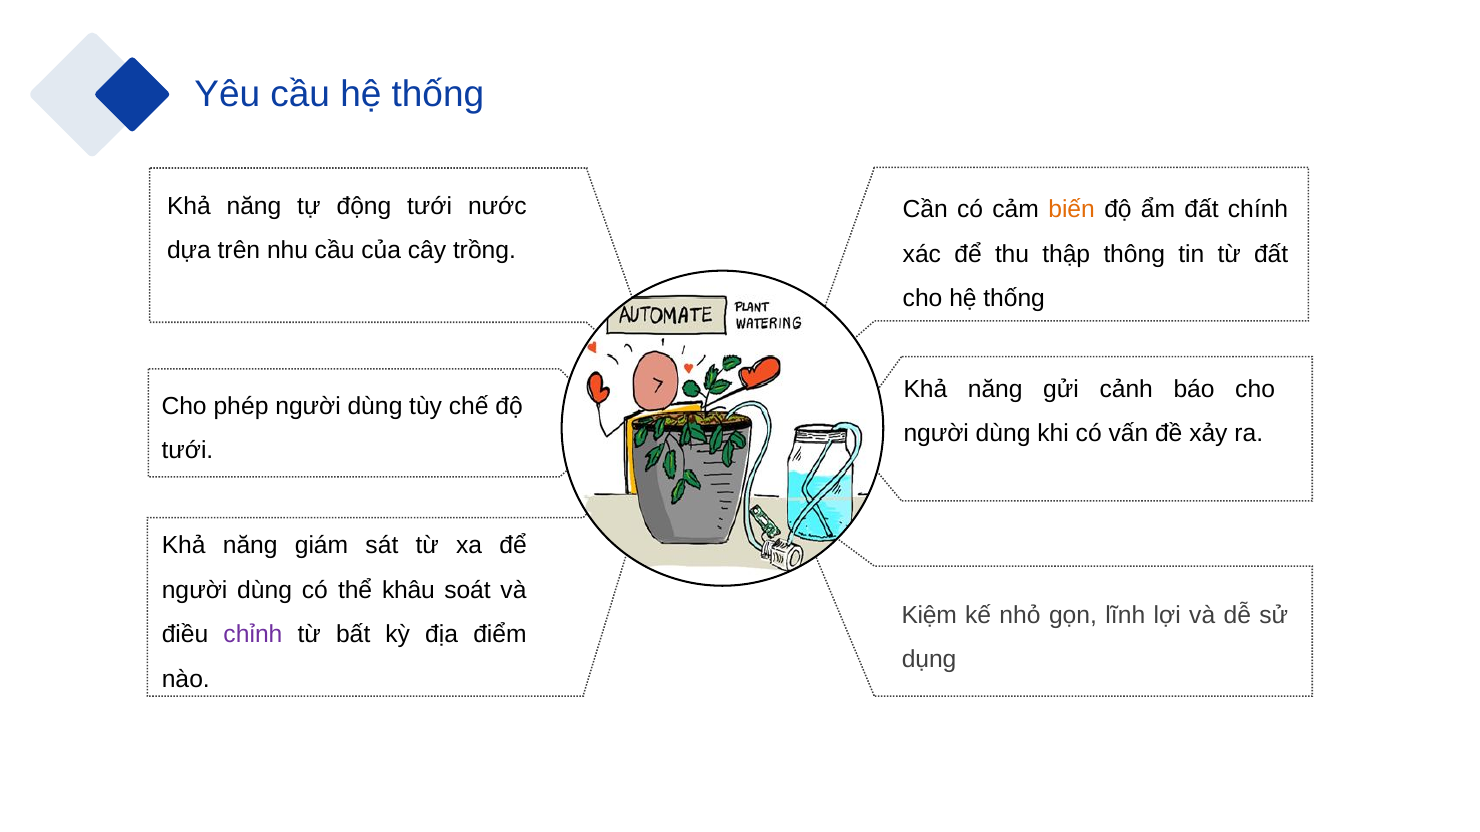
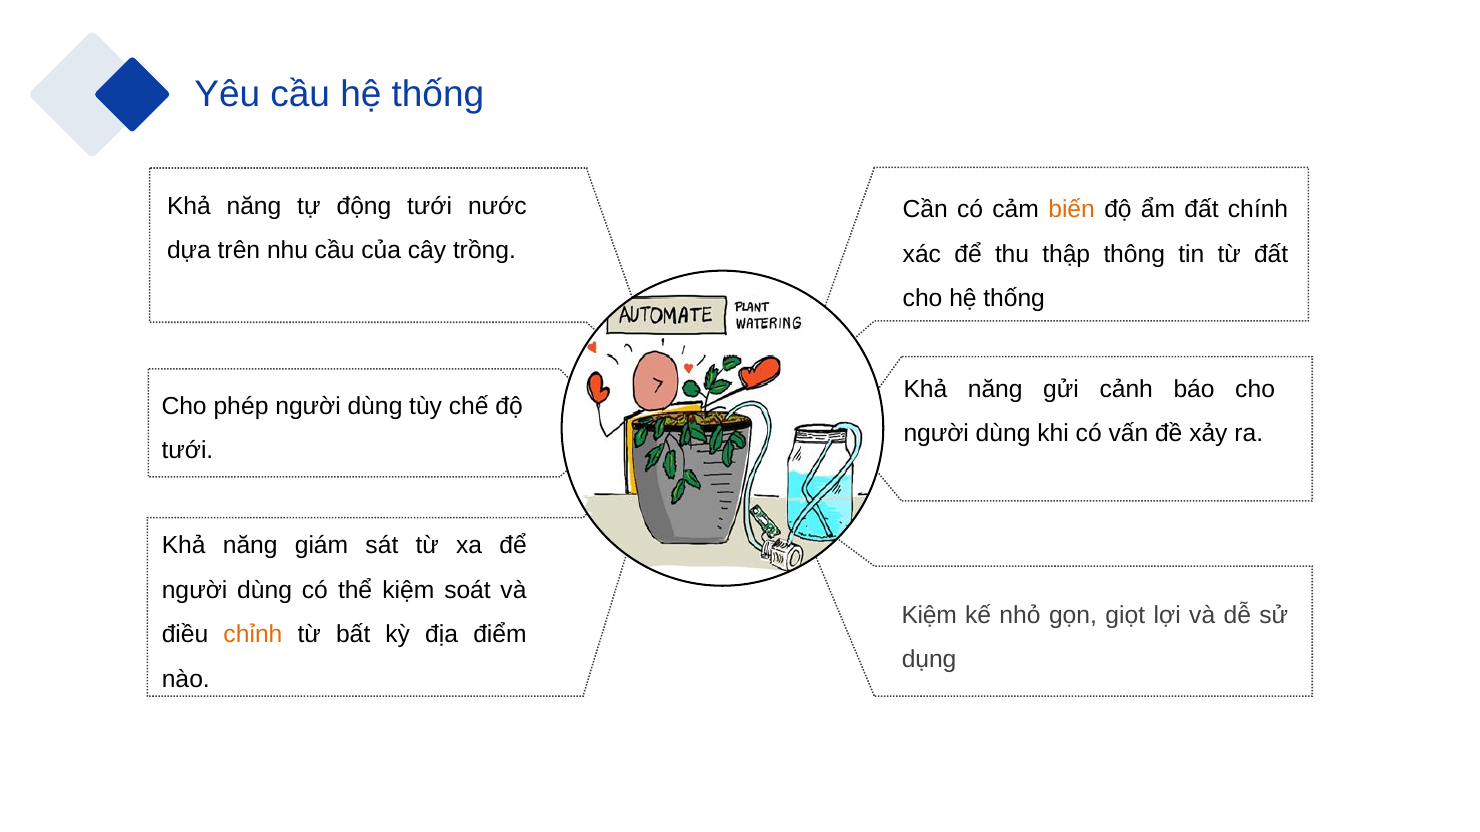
thể khâu: khâu -> kiệm
lĩnh: lĩnh -> giọt
chỉnh colour: purple -> orange
